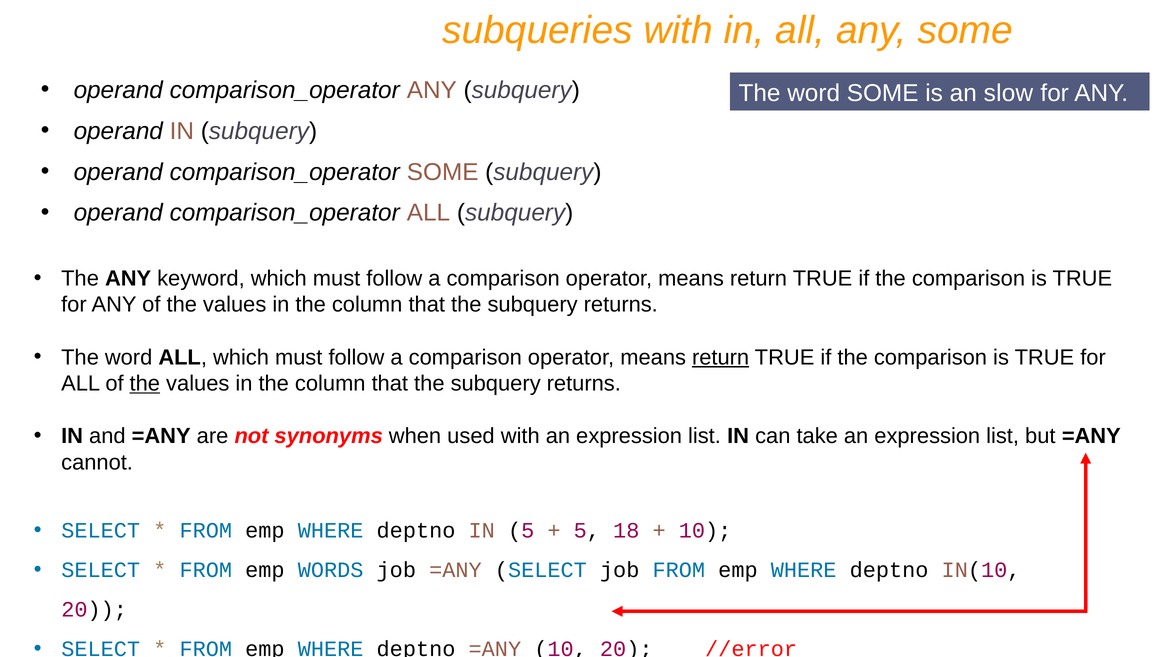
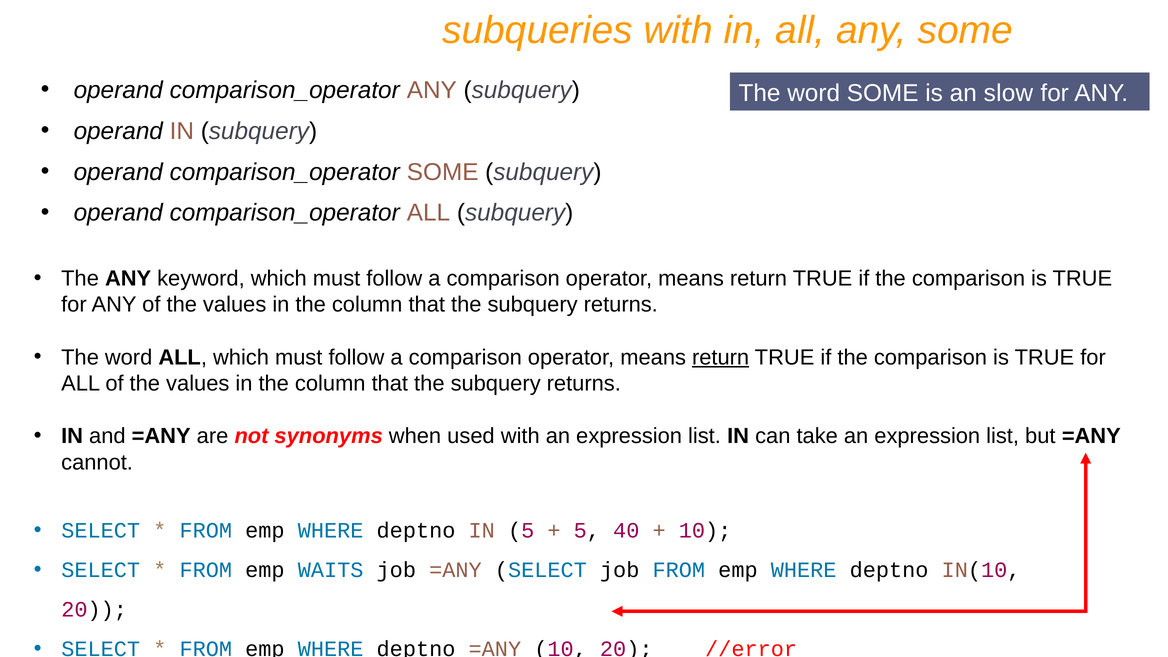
the at (145, 384) underline: present -> none
18: 18 -> 40
WORDS: WORDS -> WAITS
